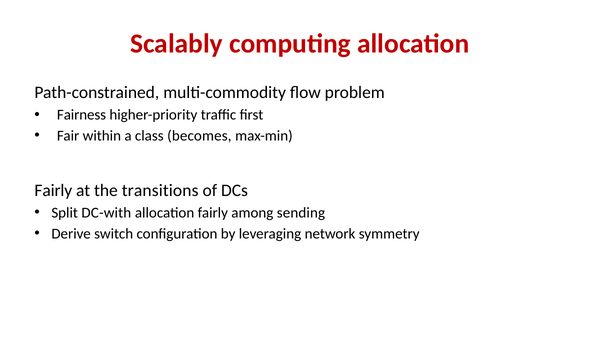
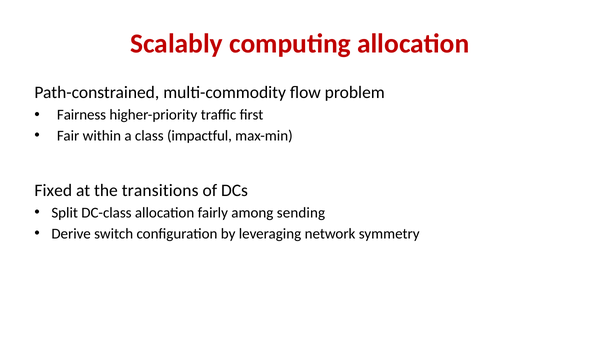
becomes: becomes -> impactful
Fairly at (53, 191): Fairly -> Fixed
DC-with: DC-with -> DC-class
